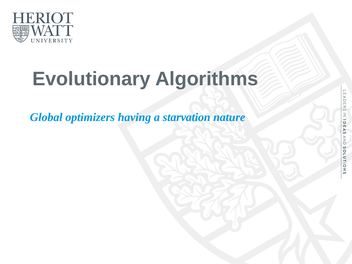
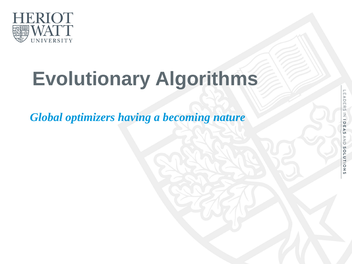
starvation: starvation -> becoming
